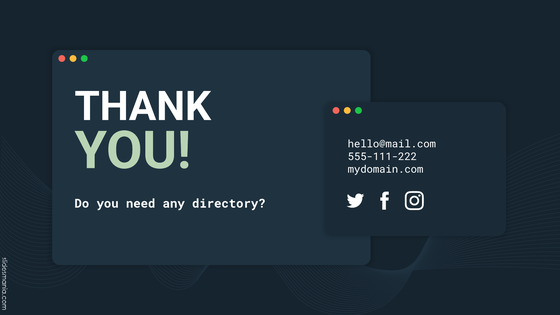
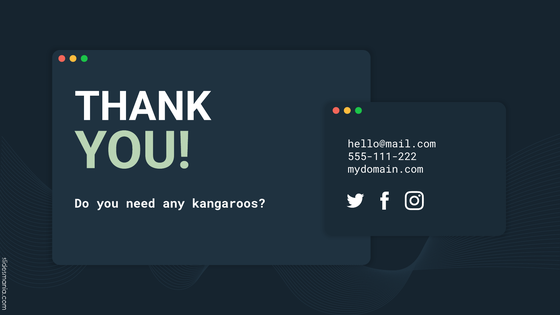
directory: directory -> kangaroos
